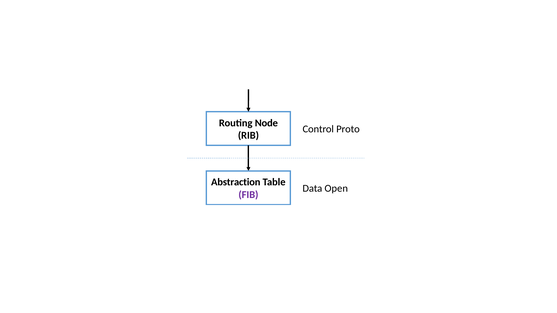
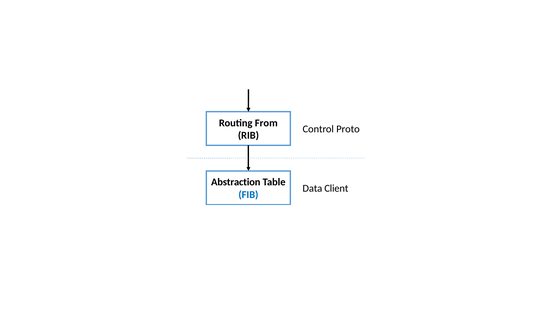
Node: Node -> From
Open: Open -> Client
FIB colour: purple -> blue
